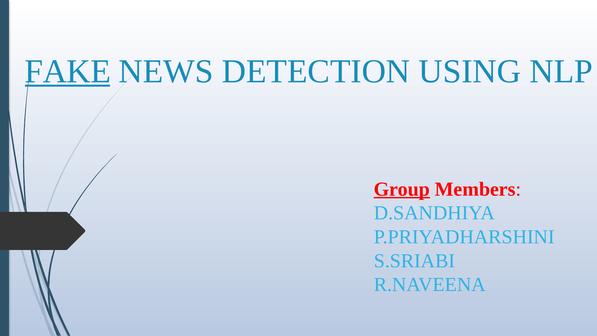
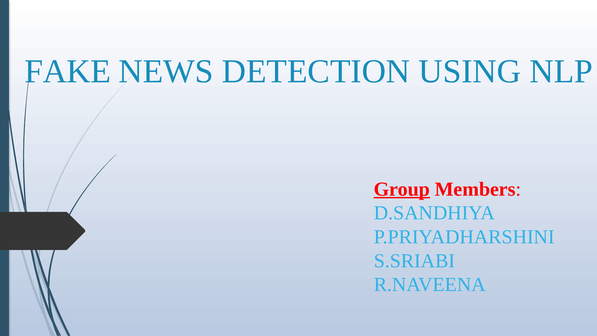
FAKE underline: present -> none
